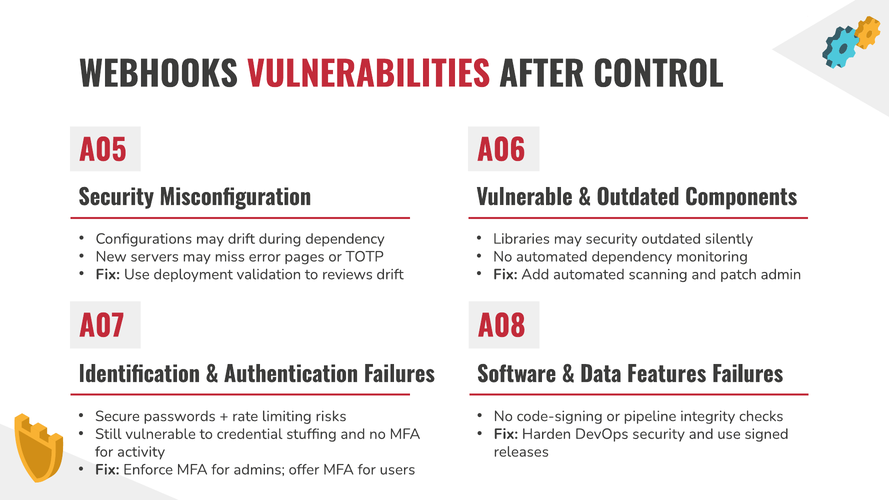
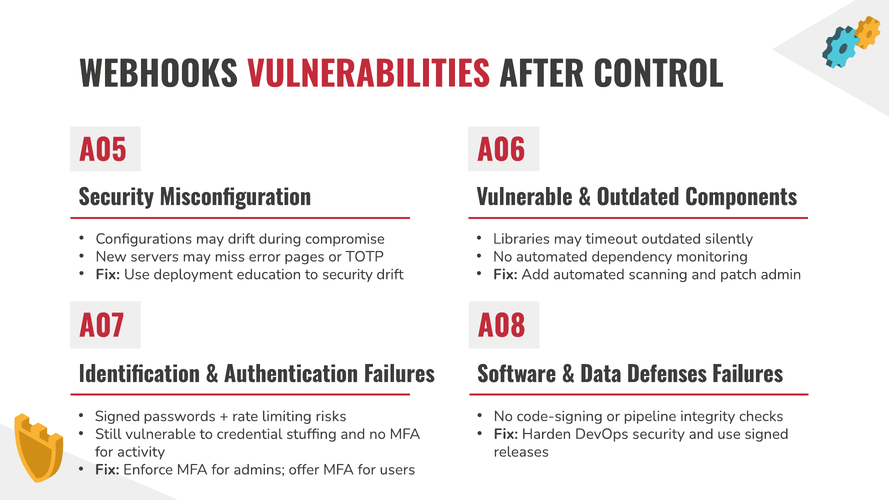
during dependency: dependency -> compromise
may security: security -> timeout
validation: validation -> education
to reviews: reviews -> security
Features: Features -> Defenses
Secure at (117, 416): Secure -> Signed
